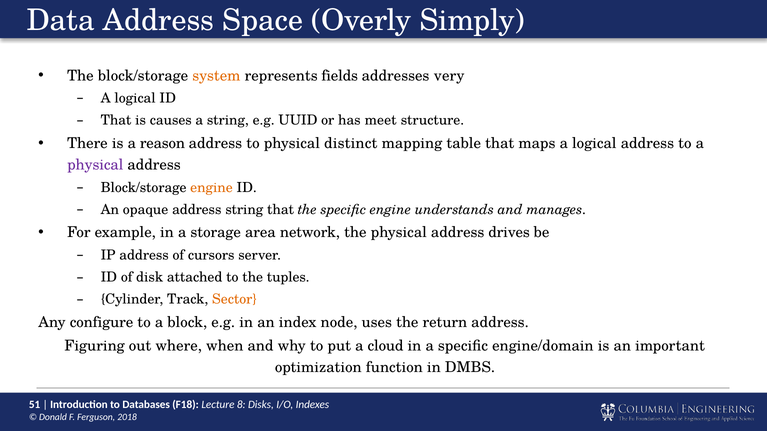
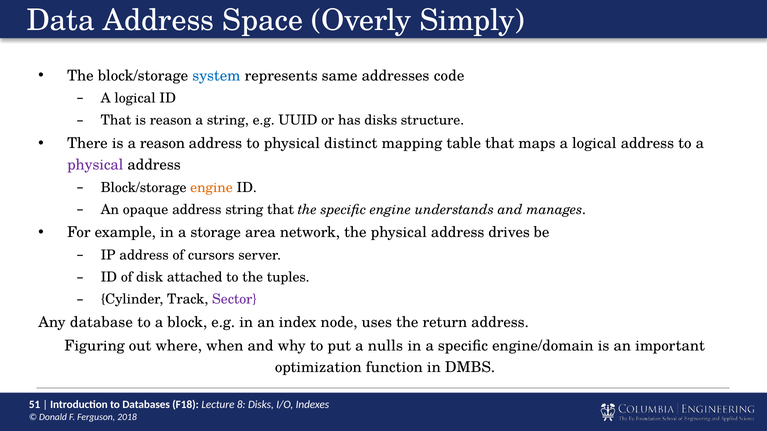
system colour: orange -> blue
fields: fields -> same
very: very -> code
is causes: causes -> reason
has meet: meet -> disks
Sector colour: orange -> purple
configure: configure -> database
cloud: cloud -> nulls
